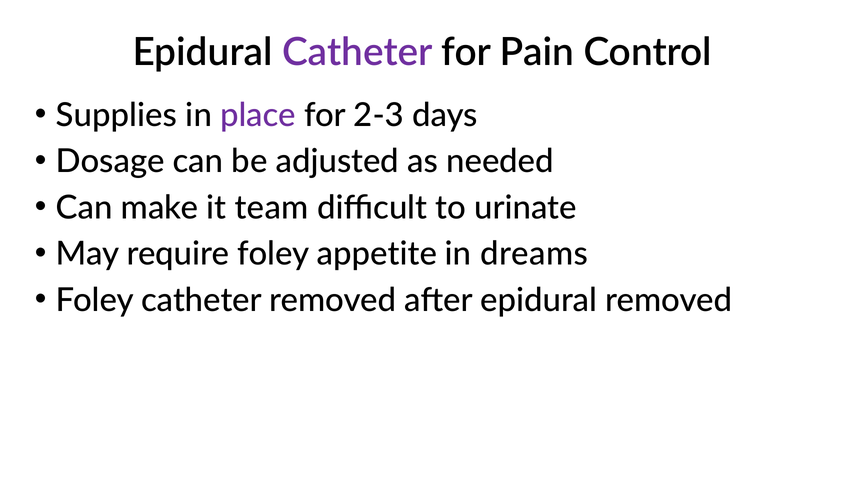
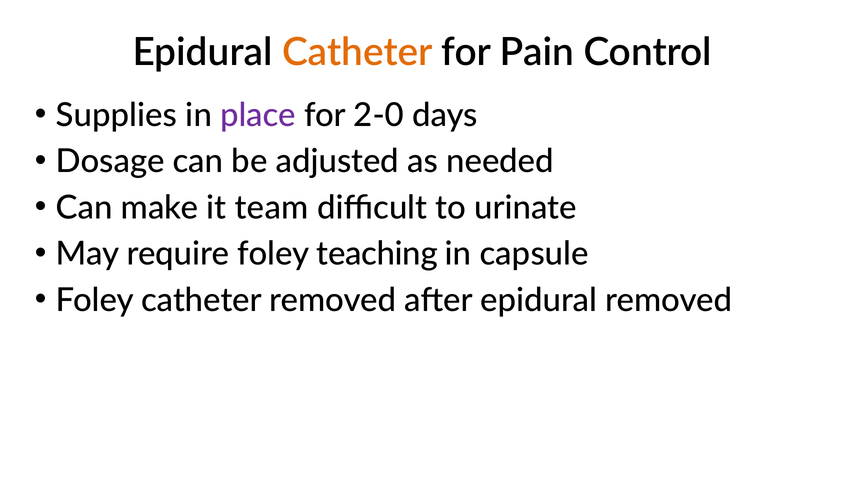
Catheter at (357, 52) colour: purple -> orange
2-3: 2-3 -> 2-0
appetite: appetite -> teaching
dreams: dreams -> capsule
